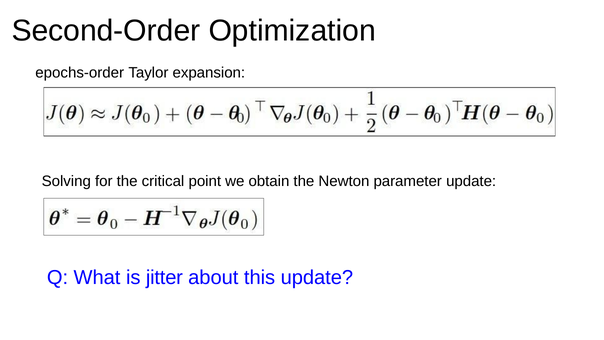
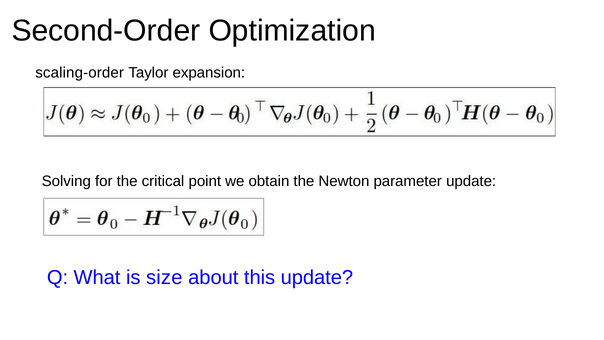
epochs-order: epochs-order -> scaling-order
jitter: jitter -> size
